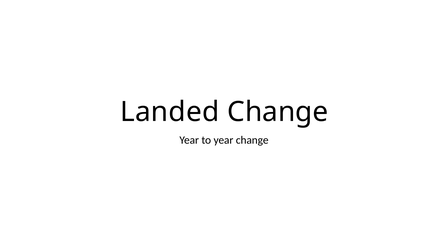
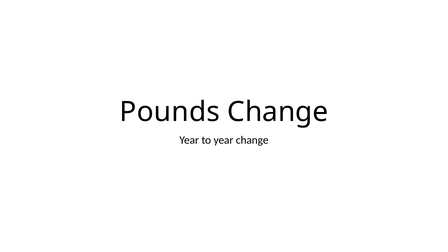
Landed: Landed -> Pounds
